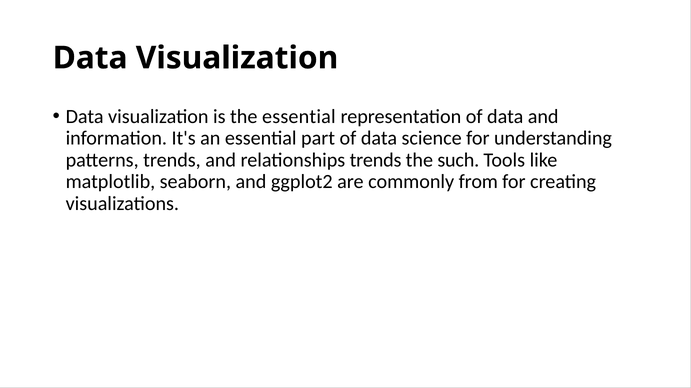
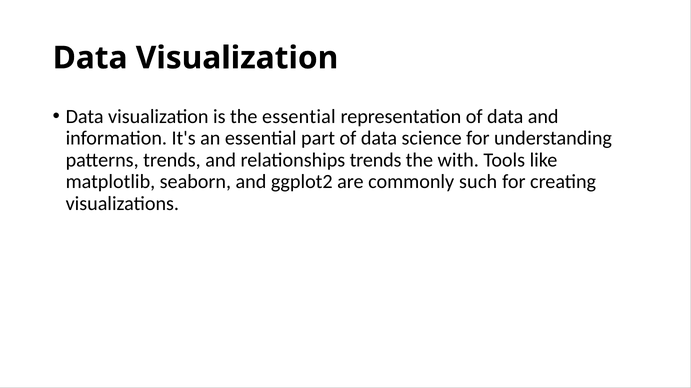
such: such -> with
from: from -> such
